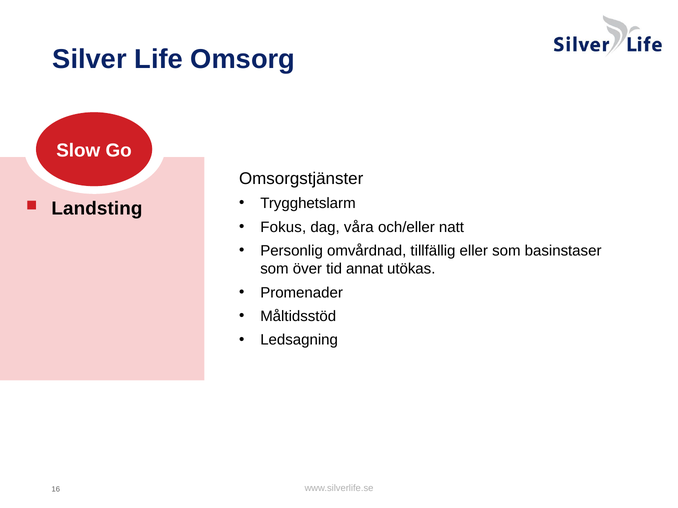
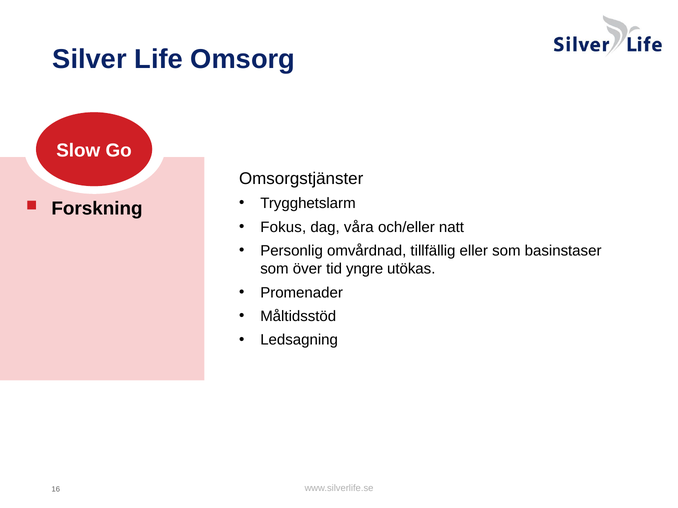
Landsting: Landsting -> Forskning
annat: annat -> yngre
